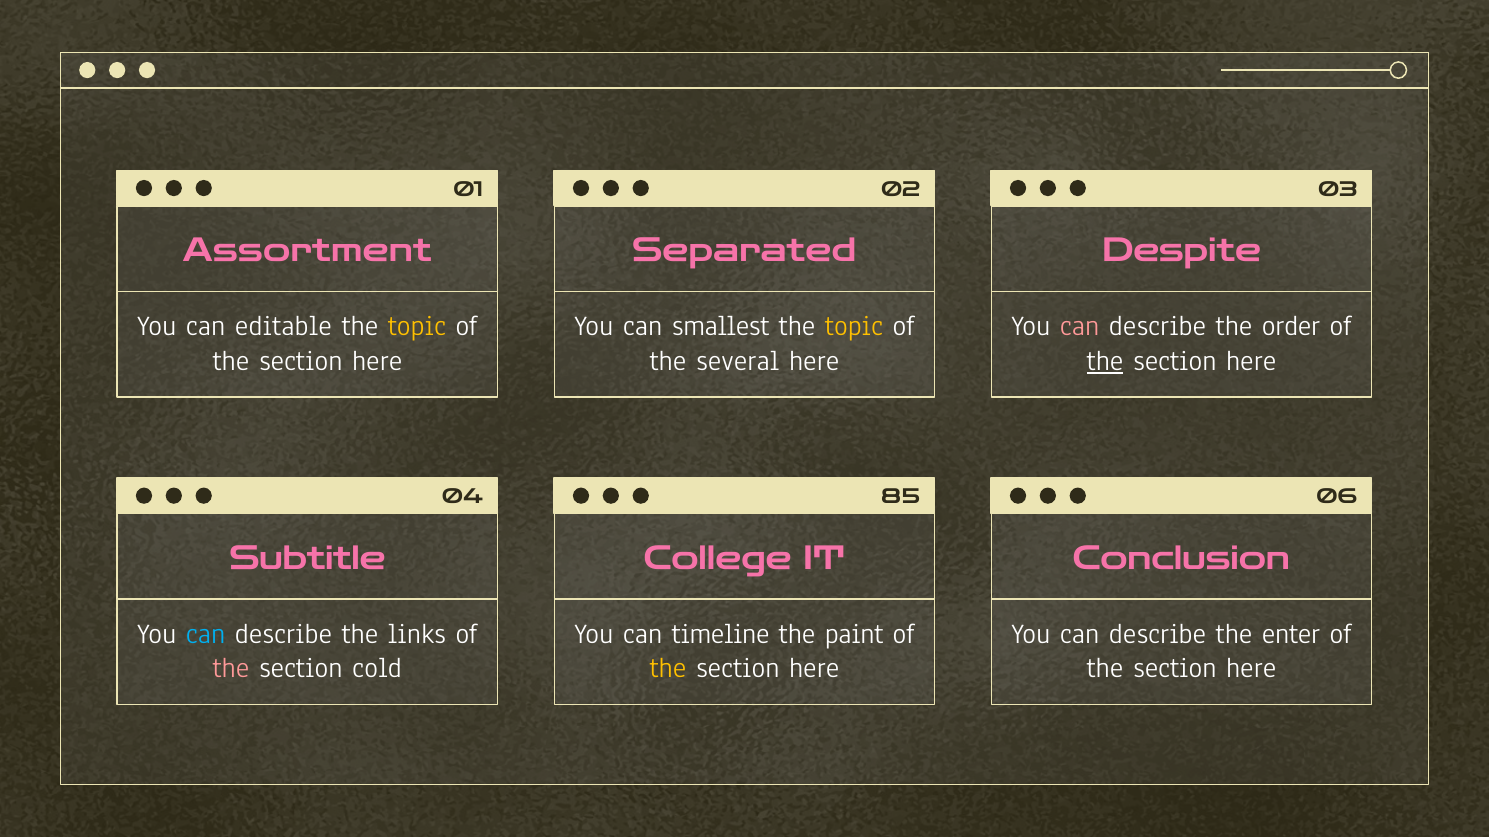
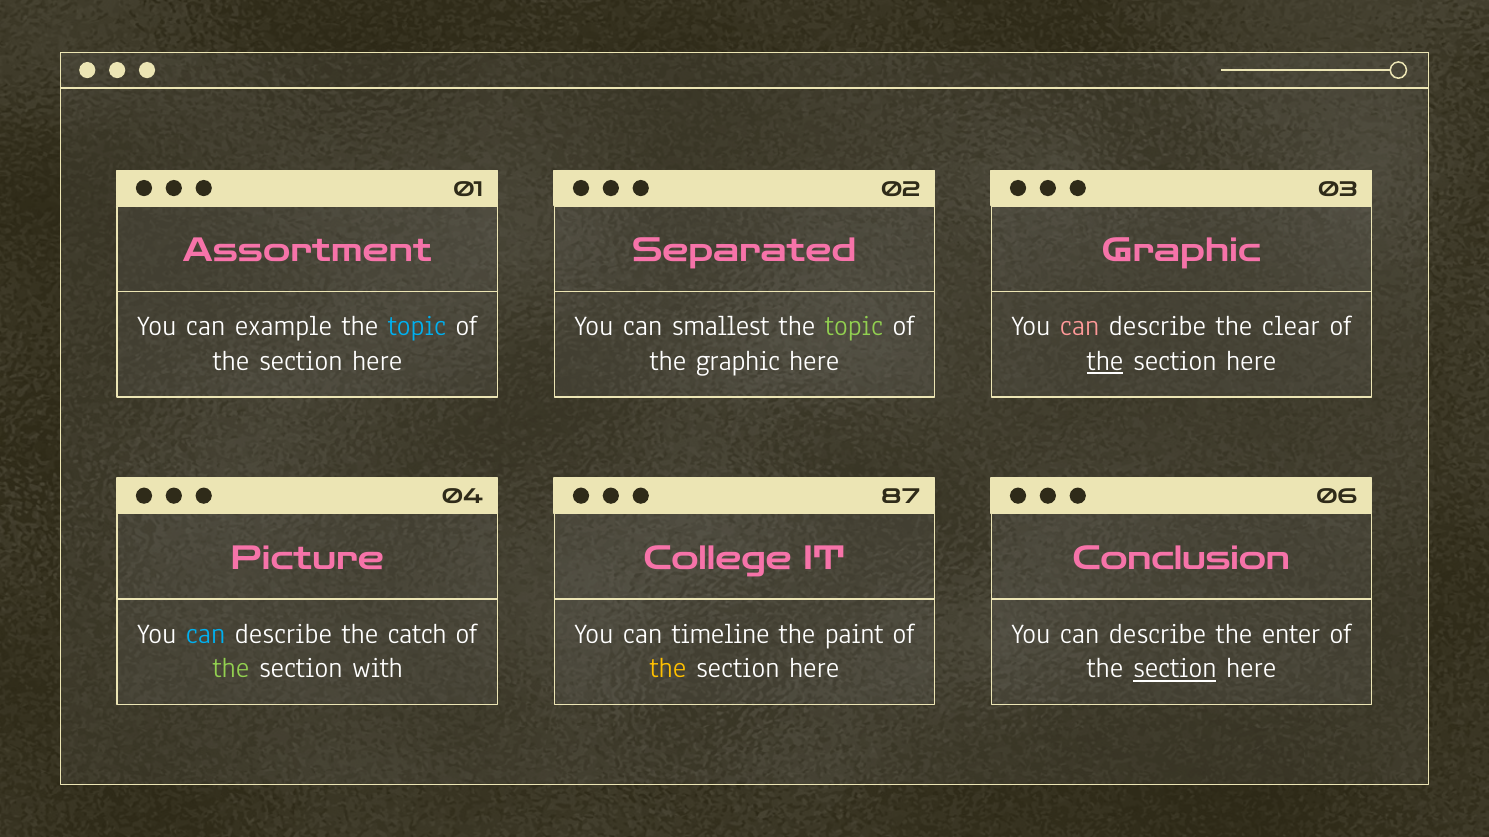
Despite at (1182, 251): Despite -> Graphic
editable: editable -> example
topic at (417, 326) colour: yellow -> light blue
topic at (854, 326) colour: yellow -> light green
order: order -> clear
the several: several -> graphic
85: 85 -> 87
Subtitle: Subtitle -> Picture
links: links -> catch
the at (231, 669) colour: pink -> light green
cold: cold -> with
section at (1175, 669) underline: none -> present
